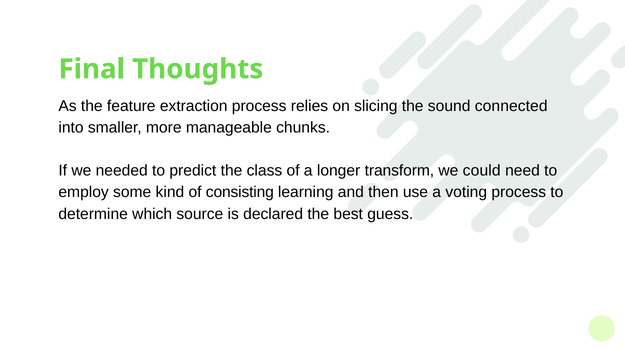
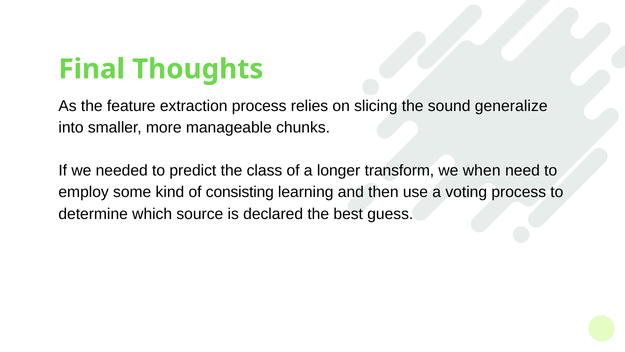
connected: connected -> generalize
could: could -> when
